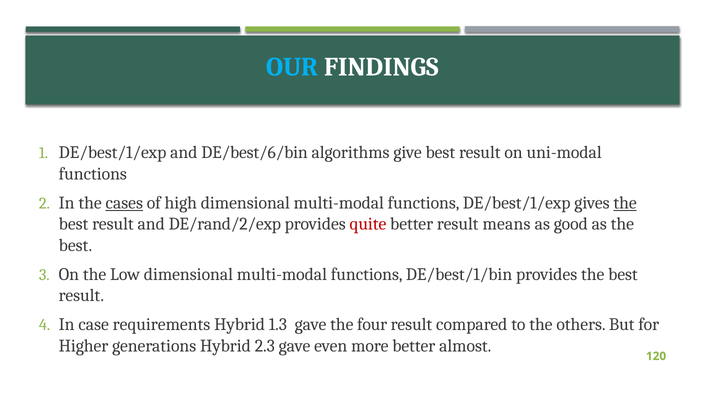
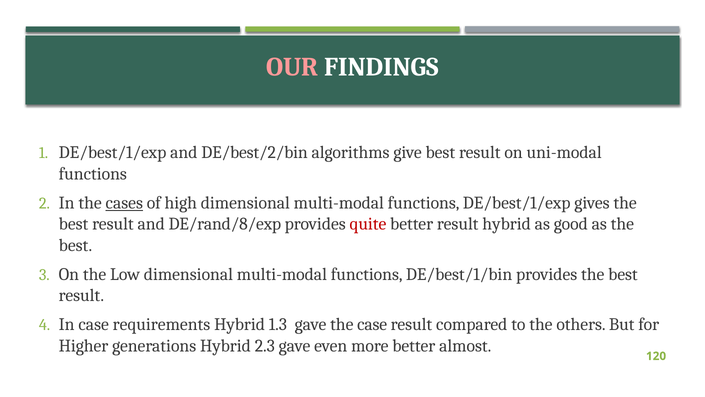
OUR colour: light blue -> pink
DE/best/6/bin: DE/best/6/bin -> DE/best/2/bin
the at (625, 203) underline: present -> none
DE/rand/2/exp: DE/rand/2/exp -> DE/rand/8/exp
result means: means -> hybrid
the four: four -> case
